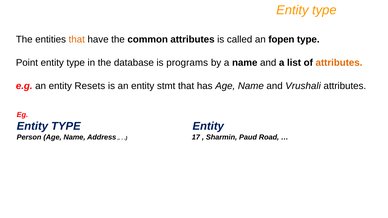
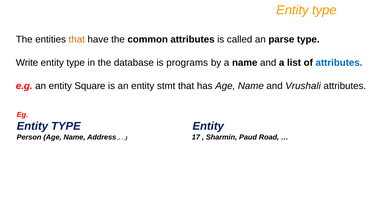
fopen: fopen -> parse
Point: Point -> Write
attributes at (339, 63) colour: orange -> blue
Resets: Resets -> Square
